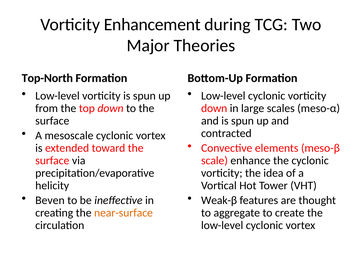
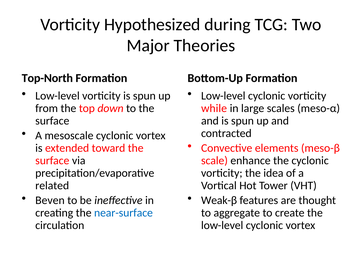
Enhancement: Enhancement -> Hypothesized
down at (214, 108): down -> while
helicity: helicity -> related
near-surface colour: orange -> blue
